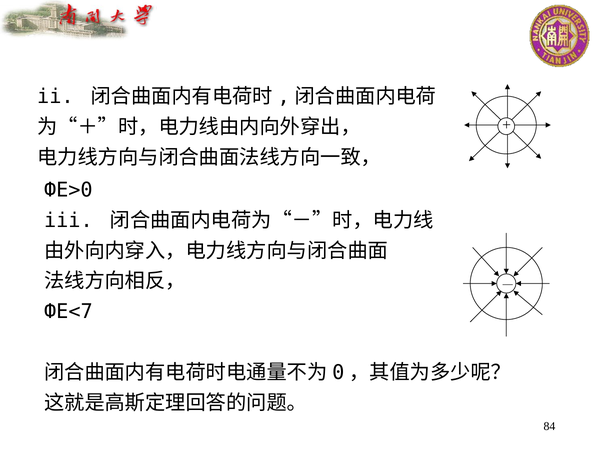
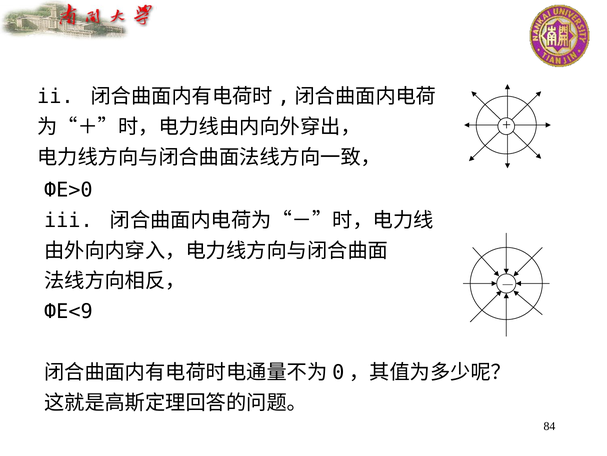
ФE<7: ФE<7 -> ФE<9
